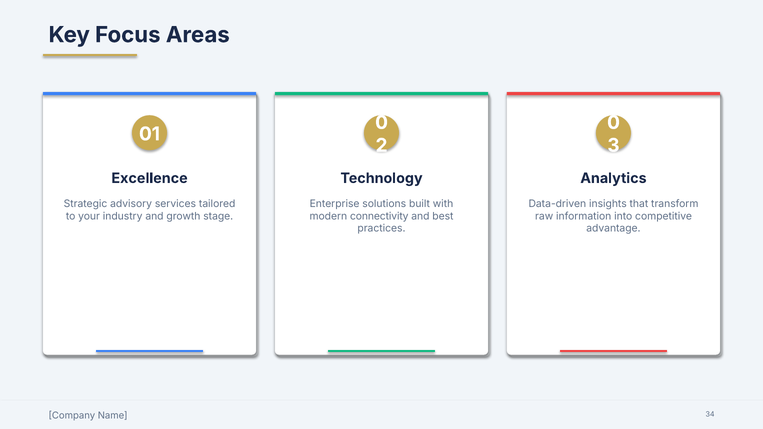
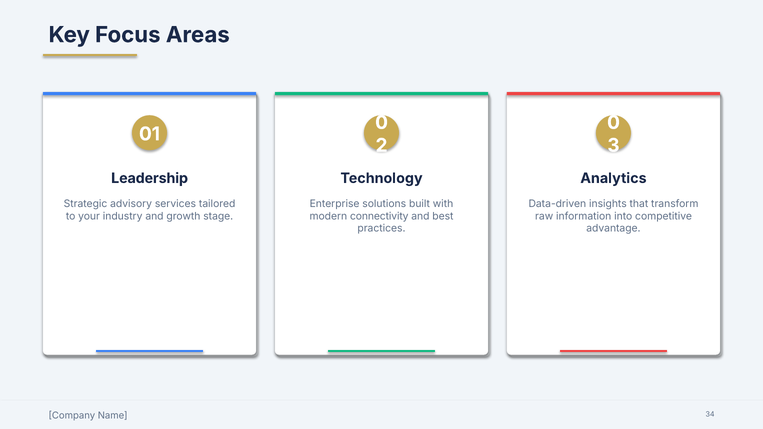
Excellence: Excellence -> Leadership
